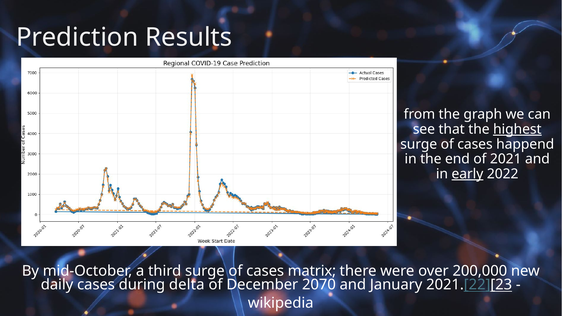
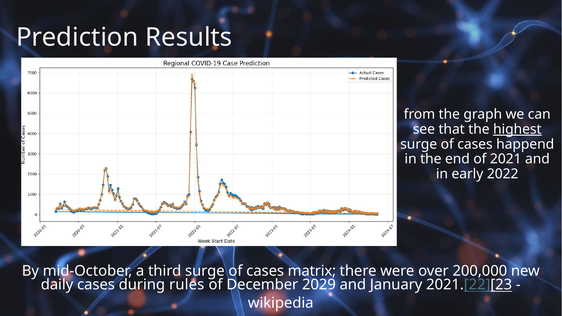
early underline: present -> none
delta: delta -> rules
2070: 2070 -> 2029
